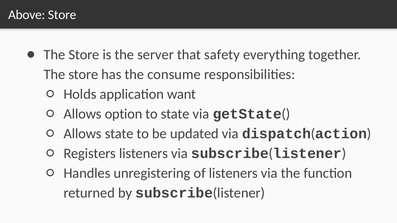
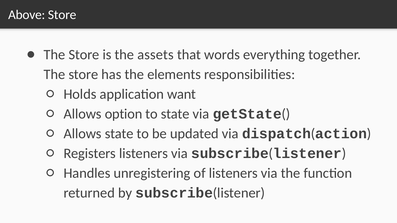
server: server -> assets
safety: safety -> words
consume: consume -> elements
